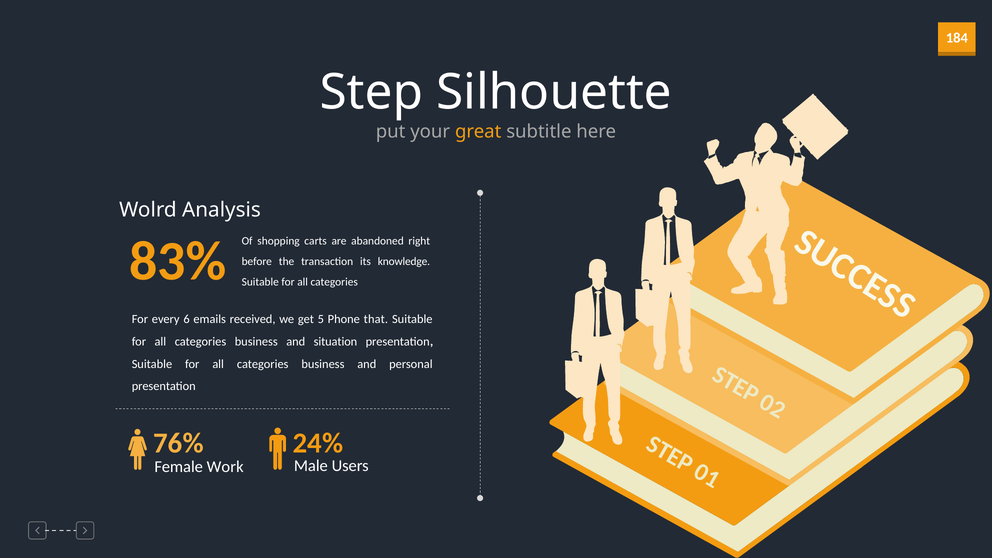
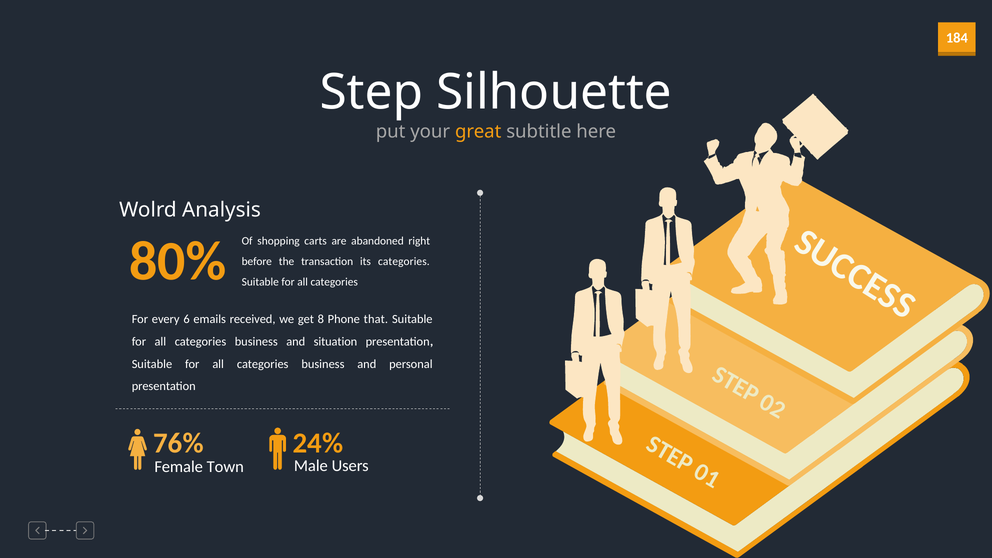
83%: 83% -> 80%
its knowledge: knowledge -> categories
5: 5 -> 8
Work: Work -> Town
